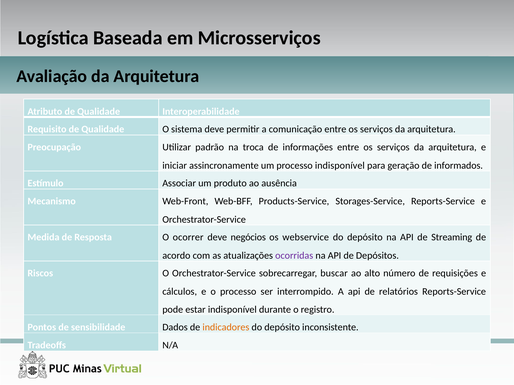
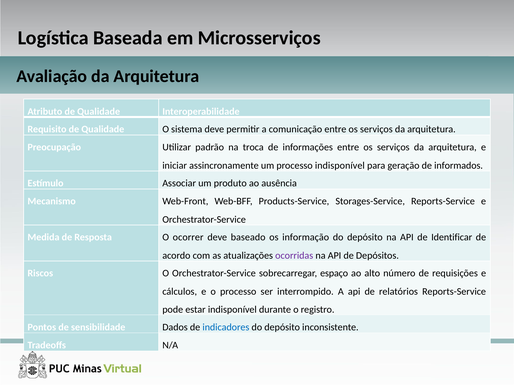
negócios: negócios -> baseado
webservice: webservice -> informação
Streaming: Streaming -> Identificar
buscar: buscar -> espaço
indicadores colour: orange -> blue
